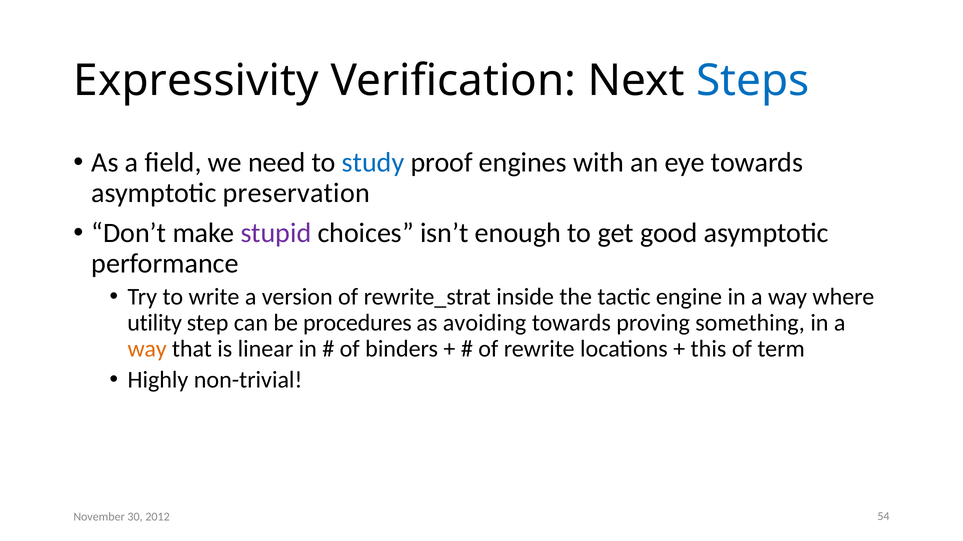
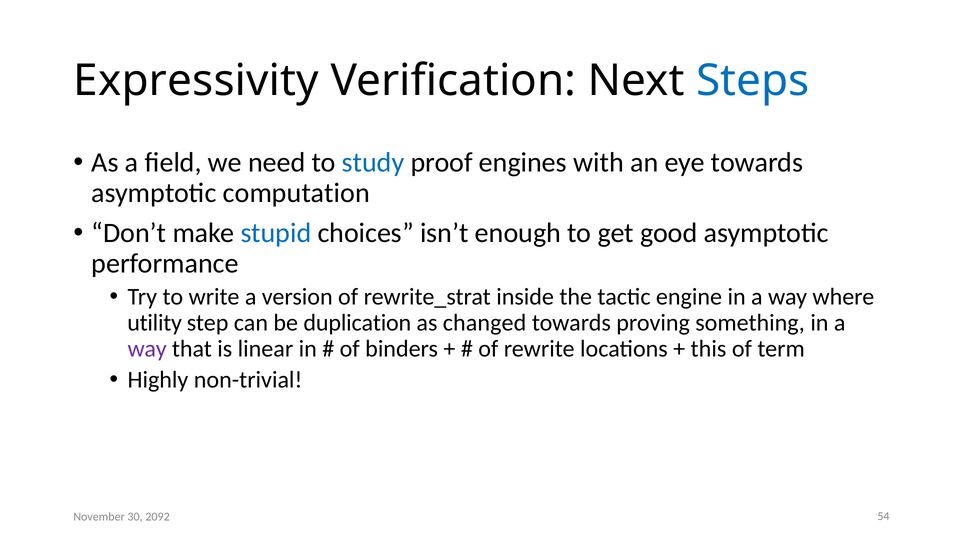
preservation: preservation -> computation
stupid colour: purple -> blue
procedures: procedures -> duplication
avoiding: avoiding -> changed
way at (147, 349) colour: orange -> purple
2012: 2012 -> 2092
